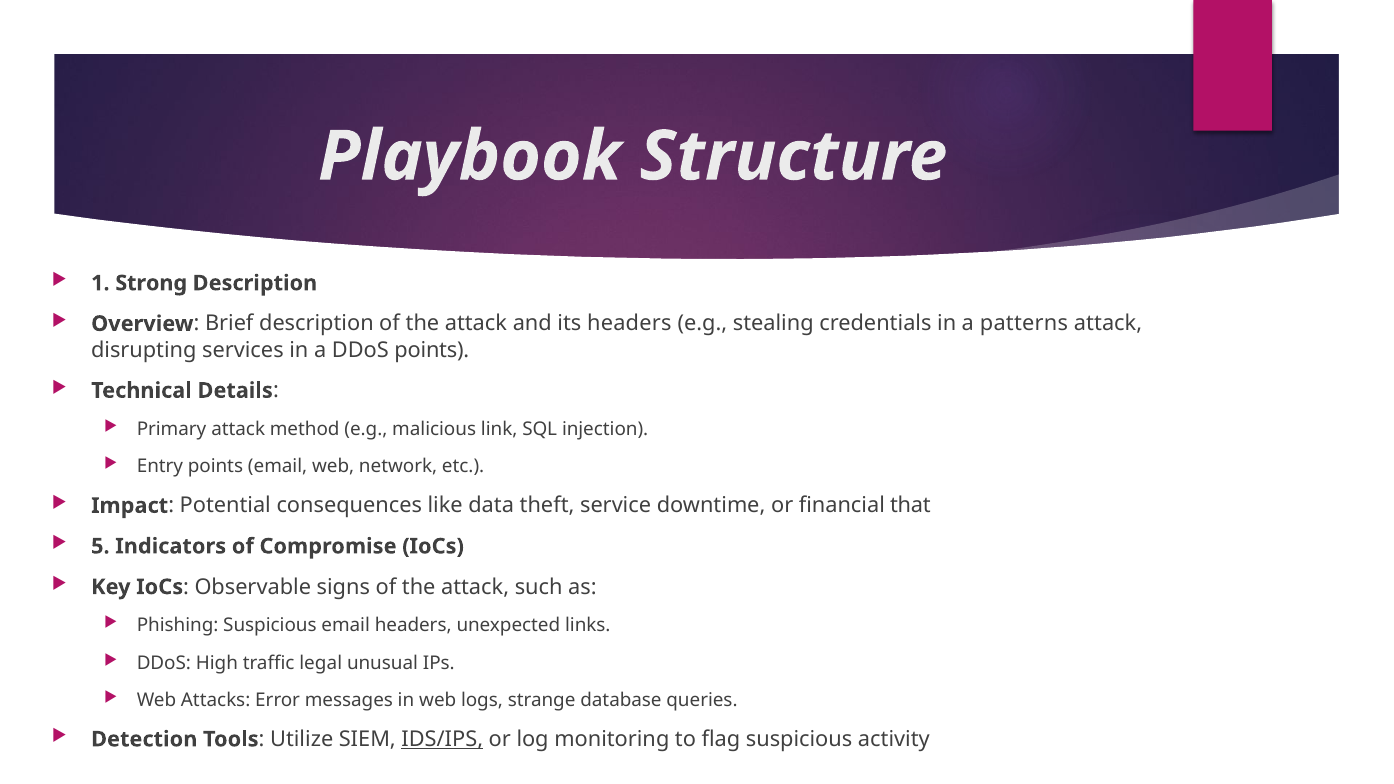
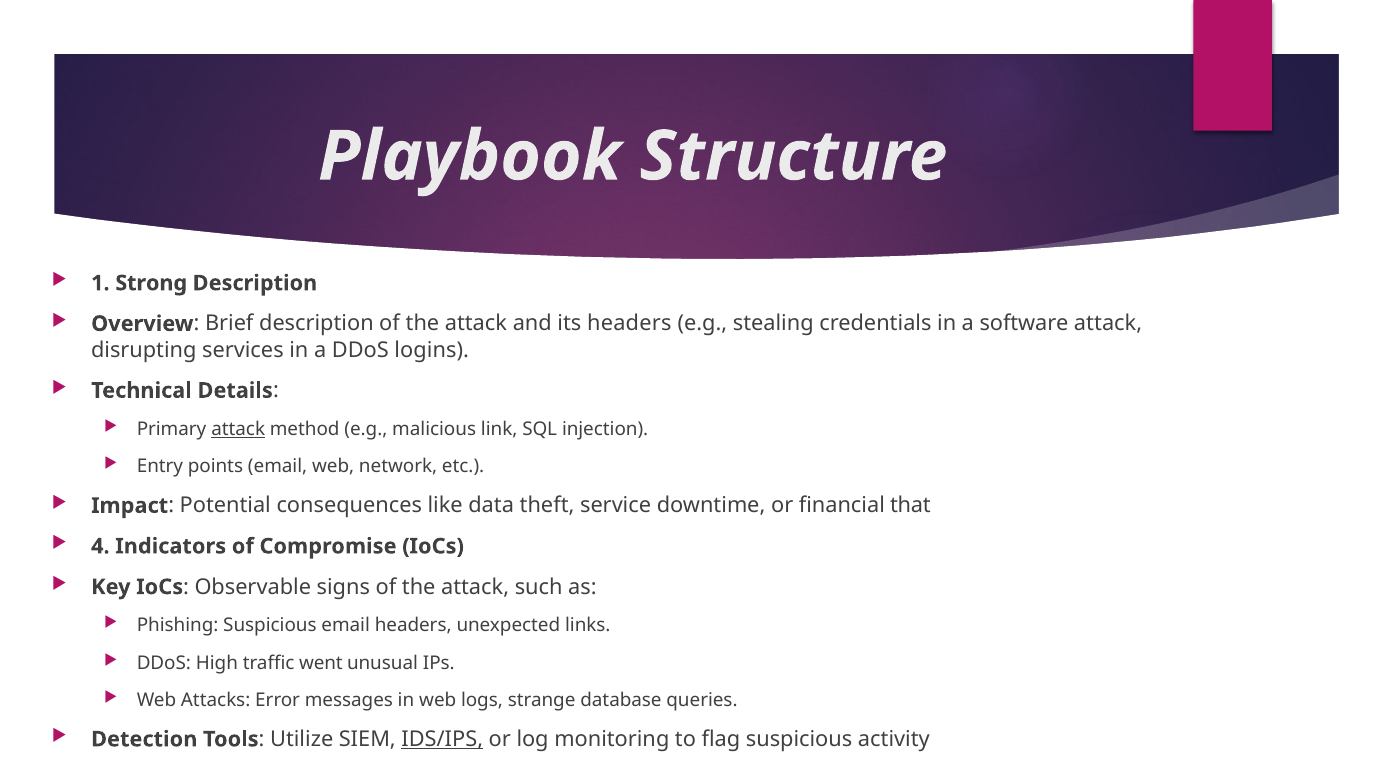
patterns: patterns -> software
DDoS points: points -> logins
attack at (238, 429) underline: none -> present
5: 5 -> 4
legal: legal -> went
